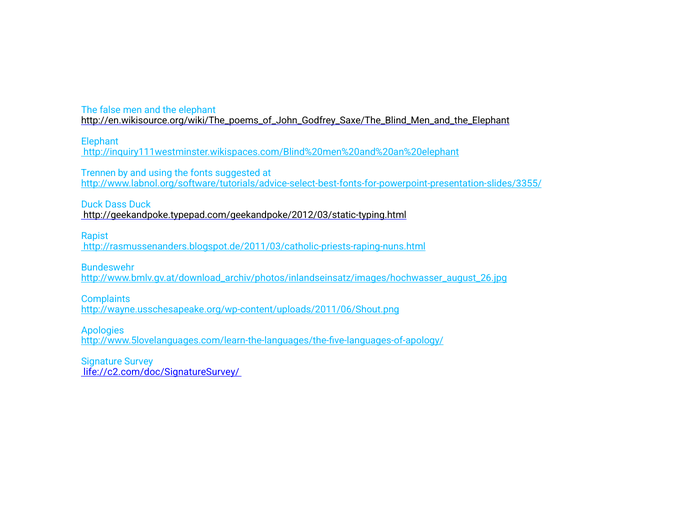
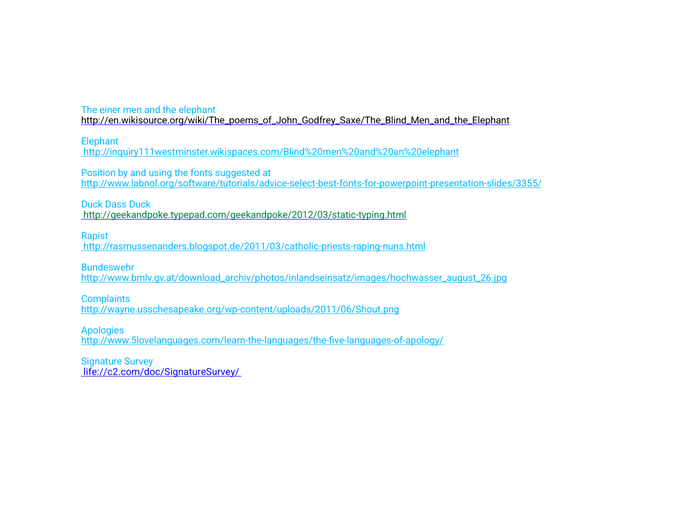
false: false -> einer
Trennen: Trennen -> Position
http://geekandpoke.typepad.com/geekandpoke/2012/03/static-typing.html colour: black -> green
